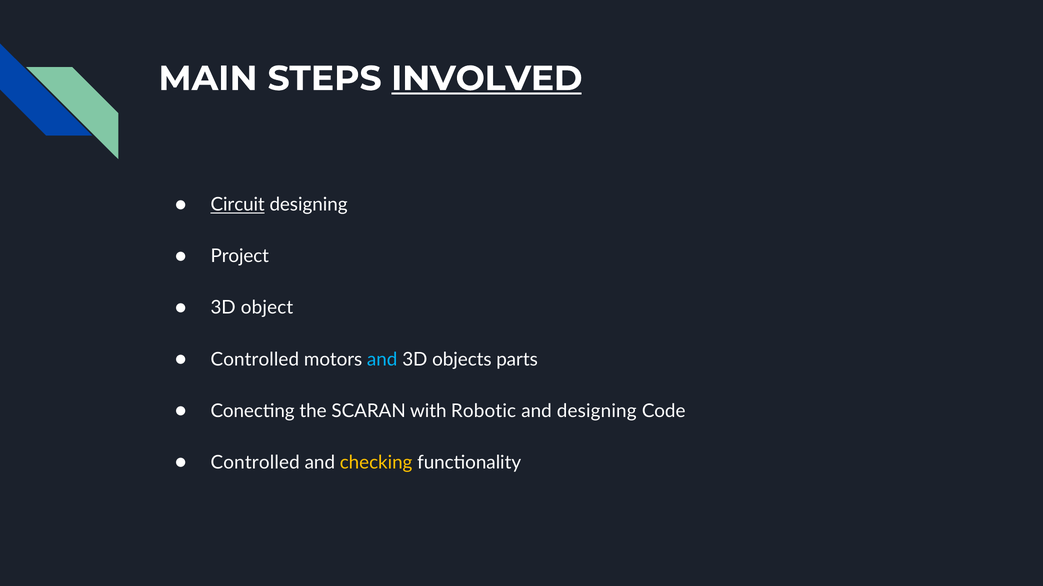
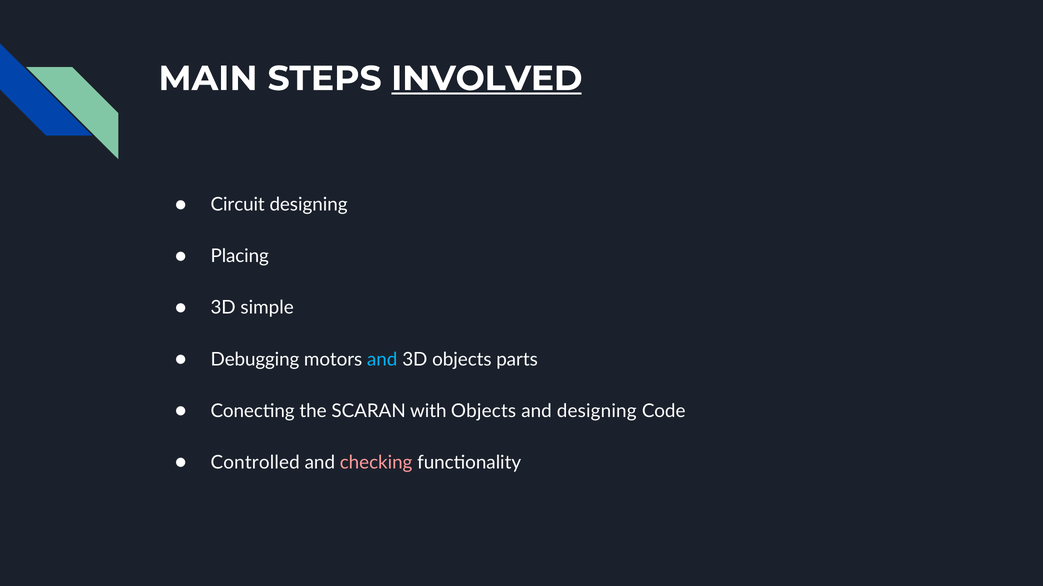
Circuit underline: present -> none
Project: Project -> Placing
object: object -> simple
Controlled at (255, 360): Controlled -> Debugging
with Robotic: Robotic -> Objects
checking colour: yellow -> pink
